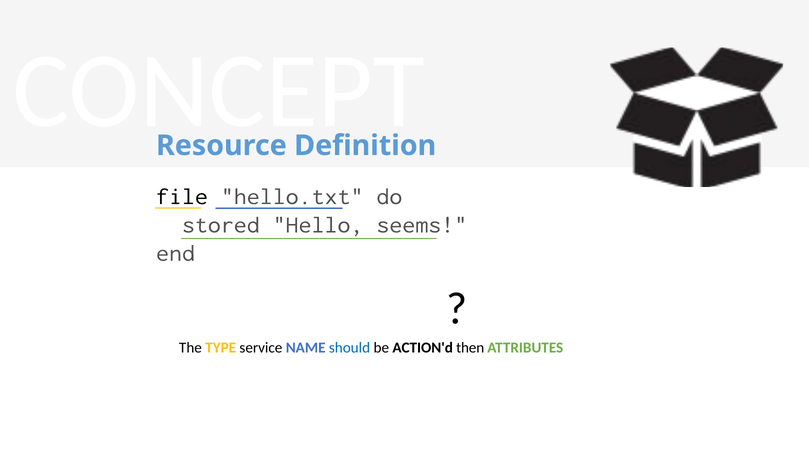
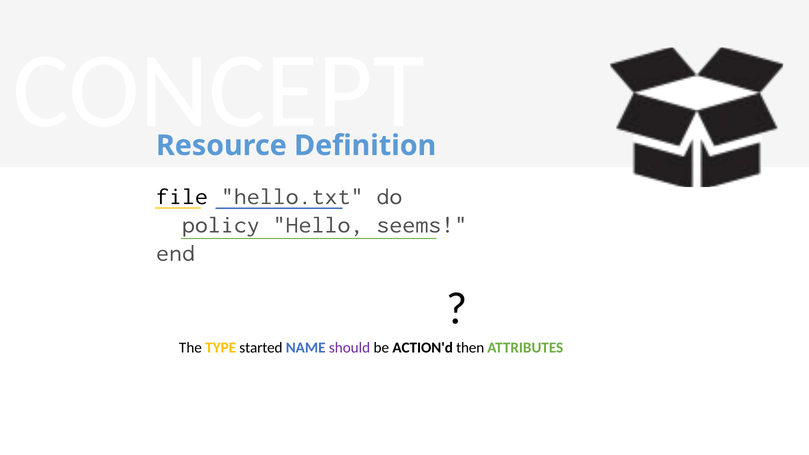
stored: stored -> policy
service: service -> started
should colour: blue -> purple
